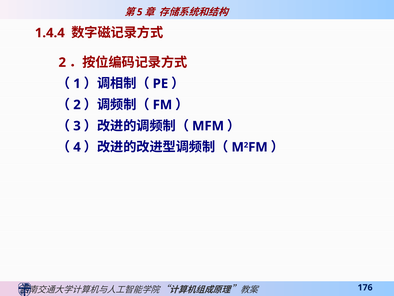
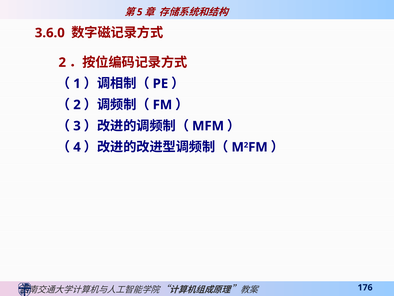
1.4.4: 1.4.4 -> 3.6.0
